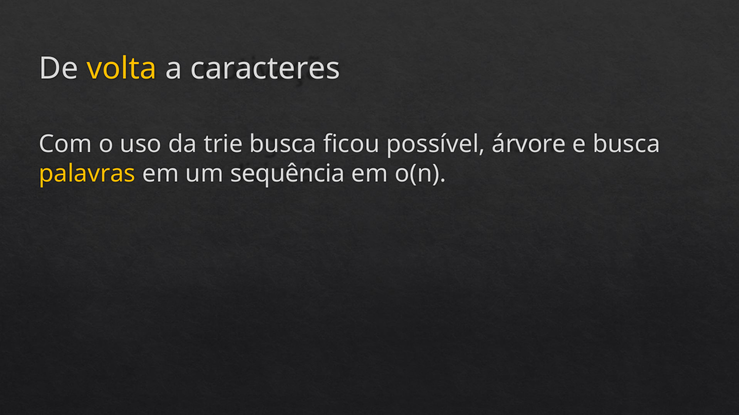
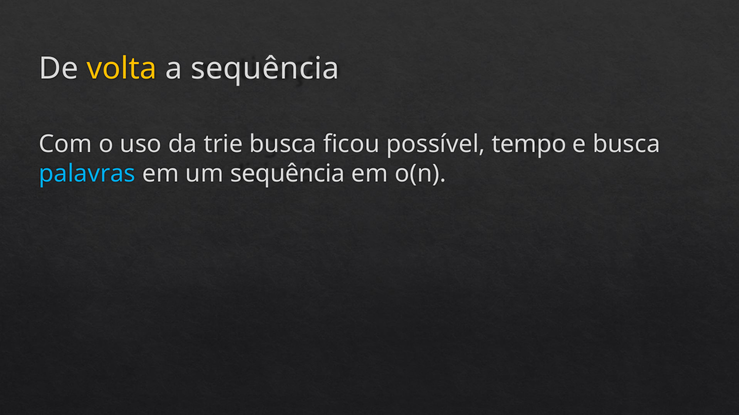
a caracteres: caracteres -> sequência
árvore: árvore -> tempo
palavras colour: yellow -> light blue
